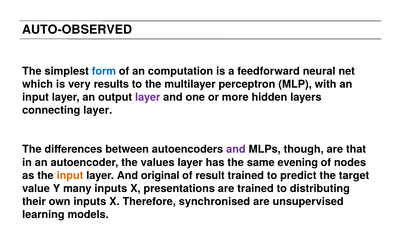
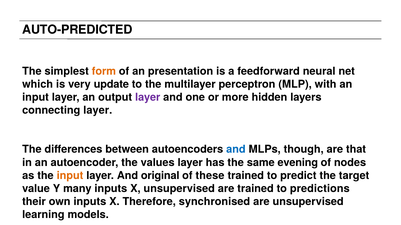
AUTO-OBSERVED: AUTO-OBSERVED -> AUTO-PREDICTED
form colour: blue -> orange
computation: computation -> presentation
results: results -> update
and at (236, 149) colour: purple -> blue
result: result -> these
X presentations: presentations -> unsupervised
distributing: distributing -> predictions
